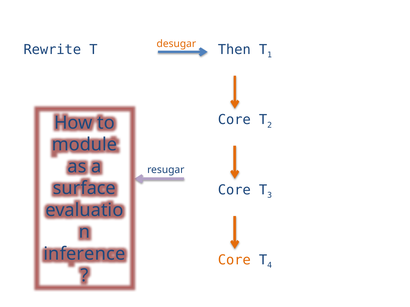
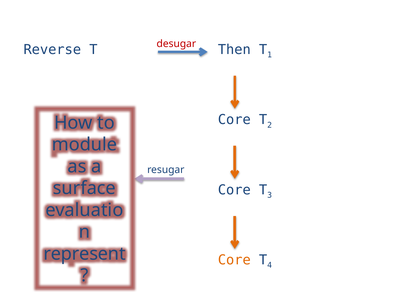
desugar colour: orange -> red
Rewrite: Rewrite -> Reverse
inference: inference -> represent
